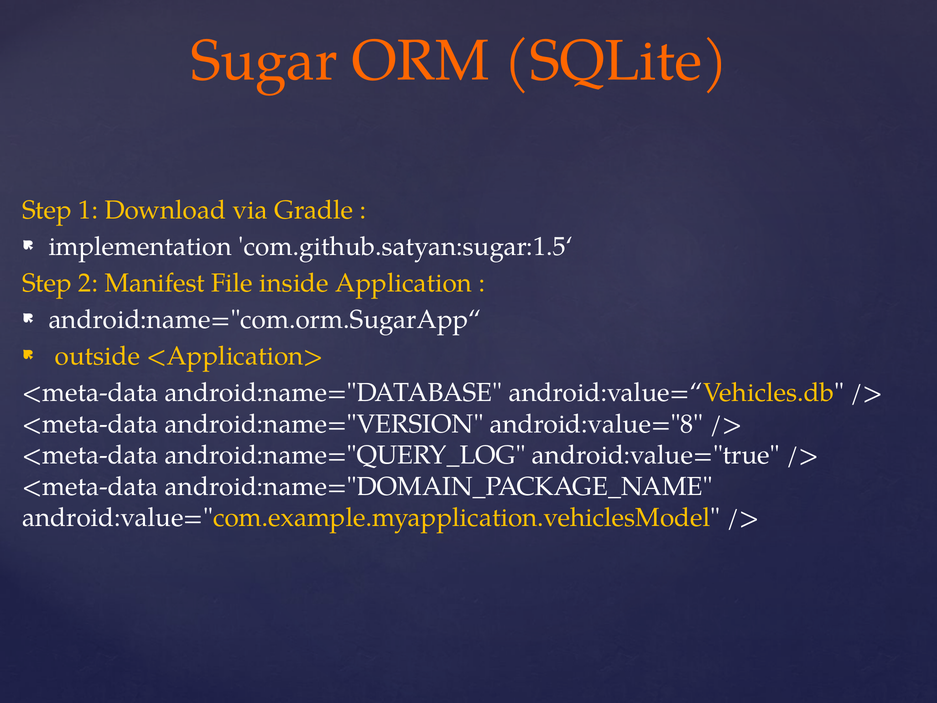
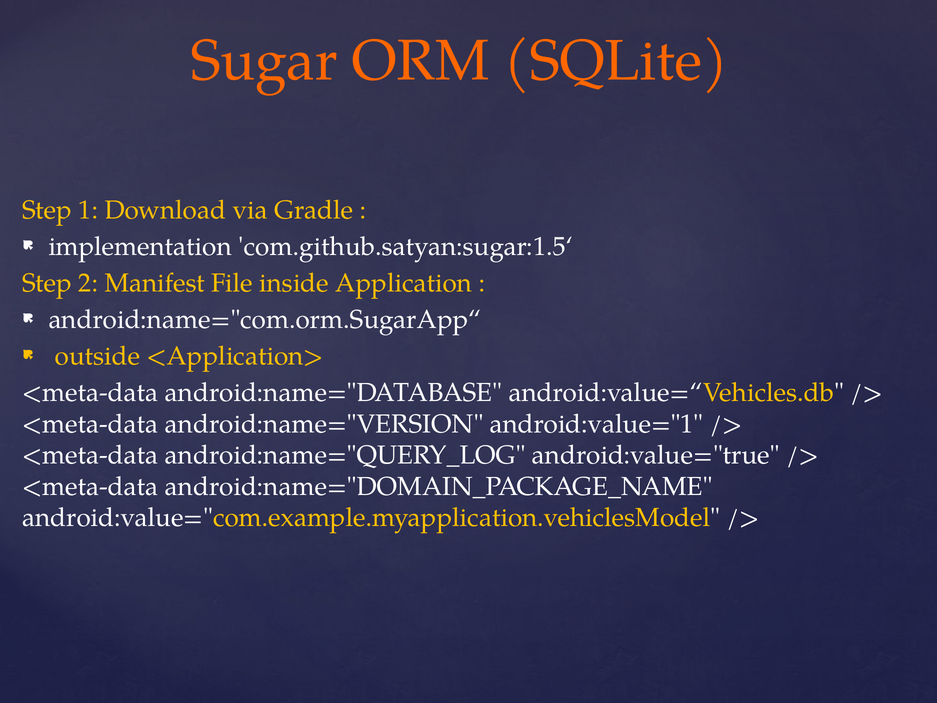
android:value="8: android:value="8 -> android:value="1
